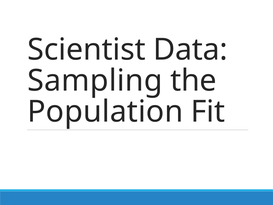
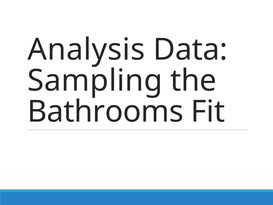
Scientist: Scientist -> Analysis
Population: Population -> Bathrooms
